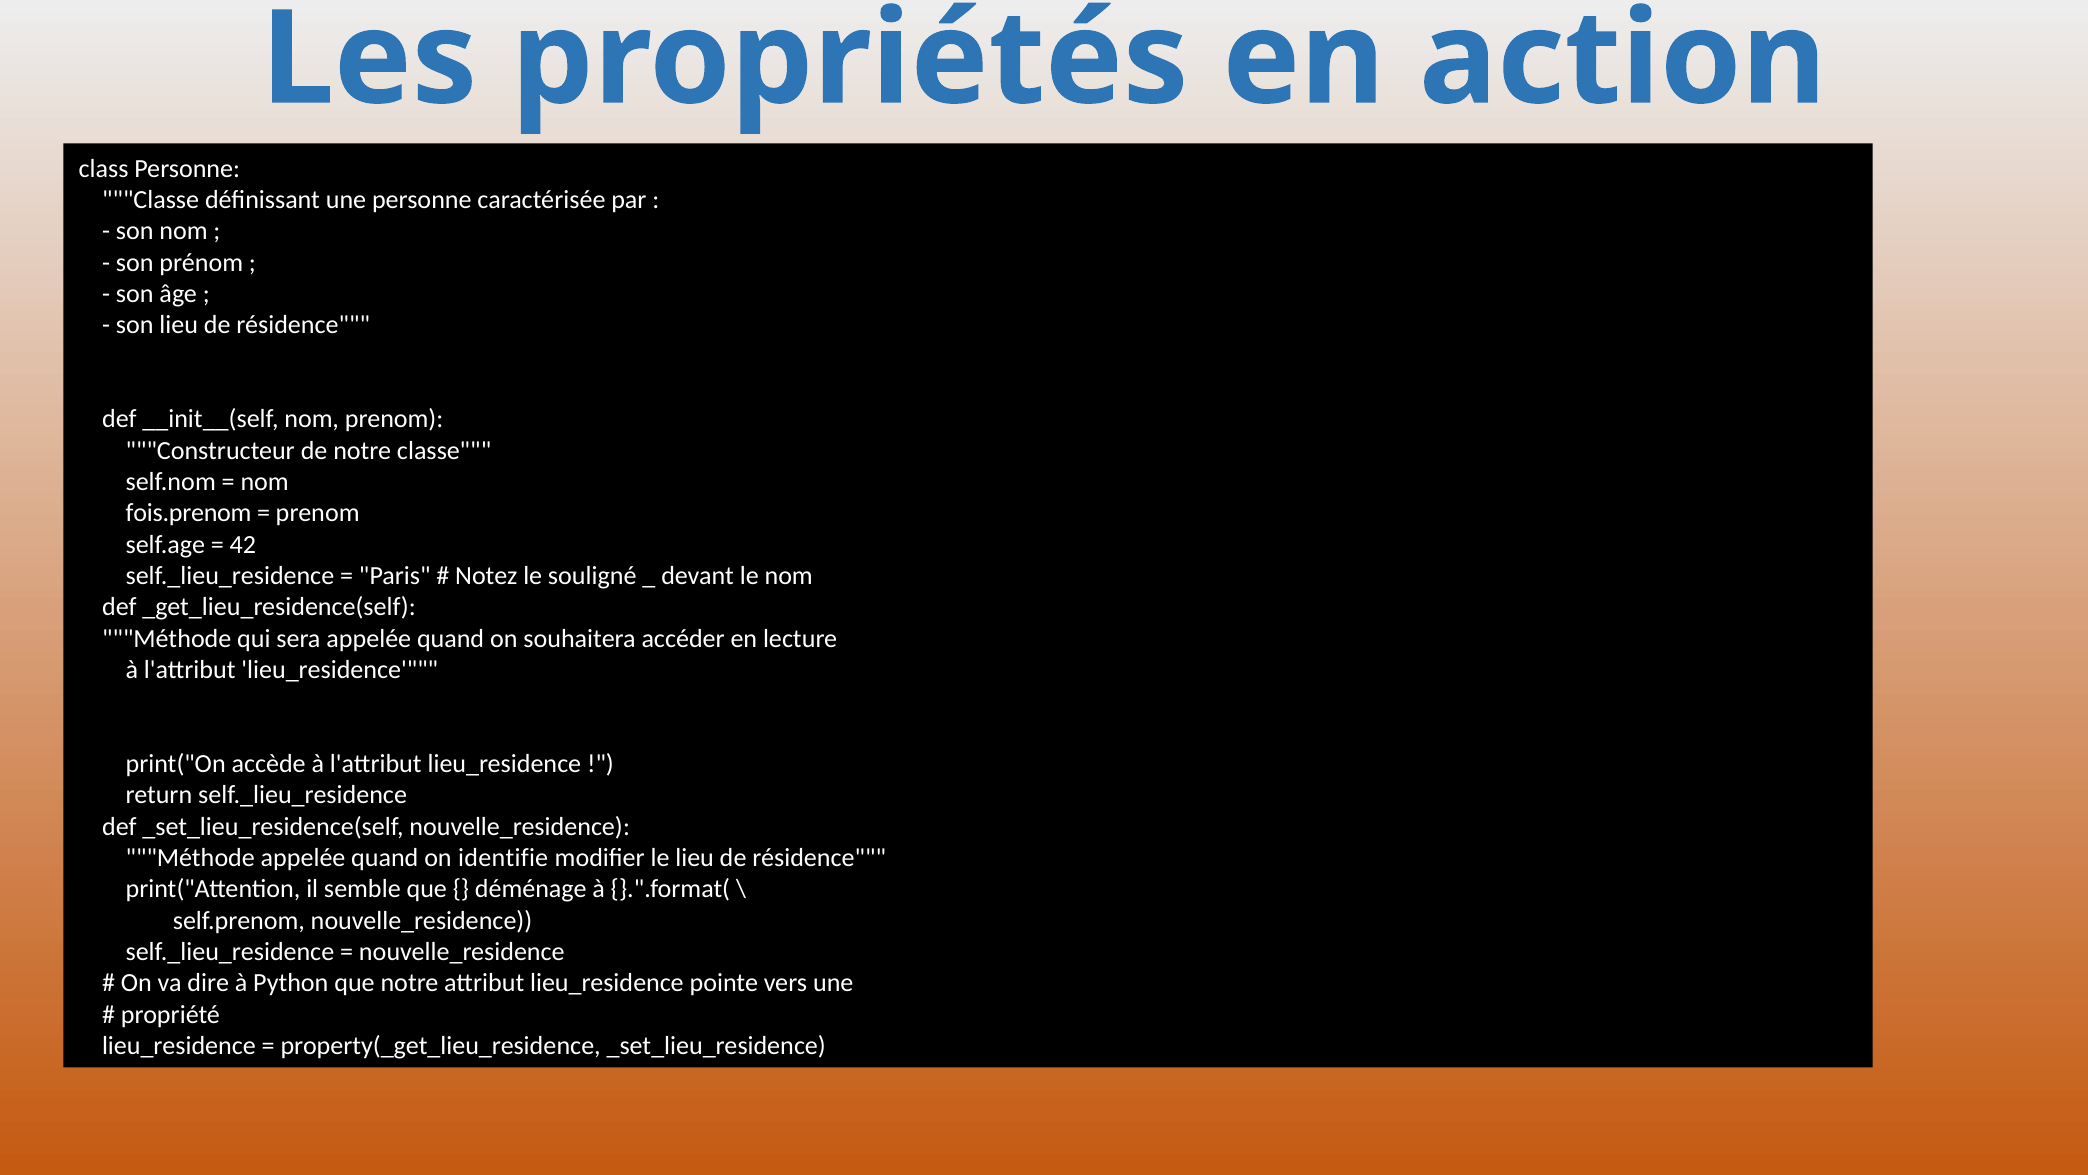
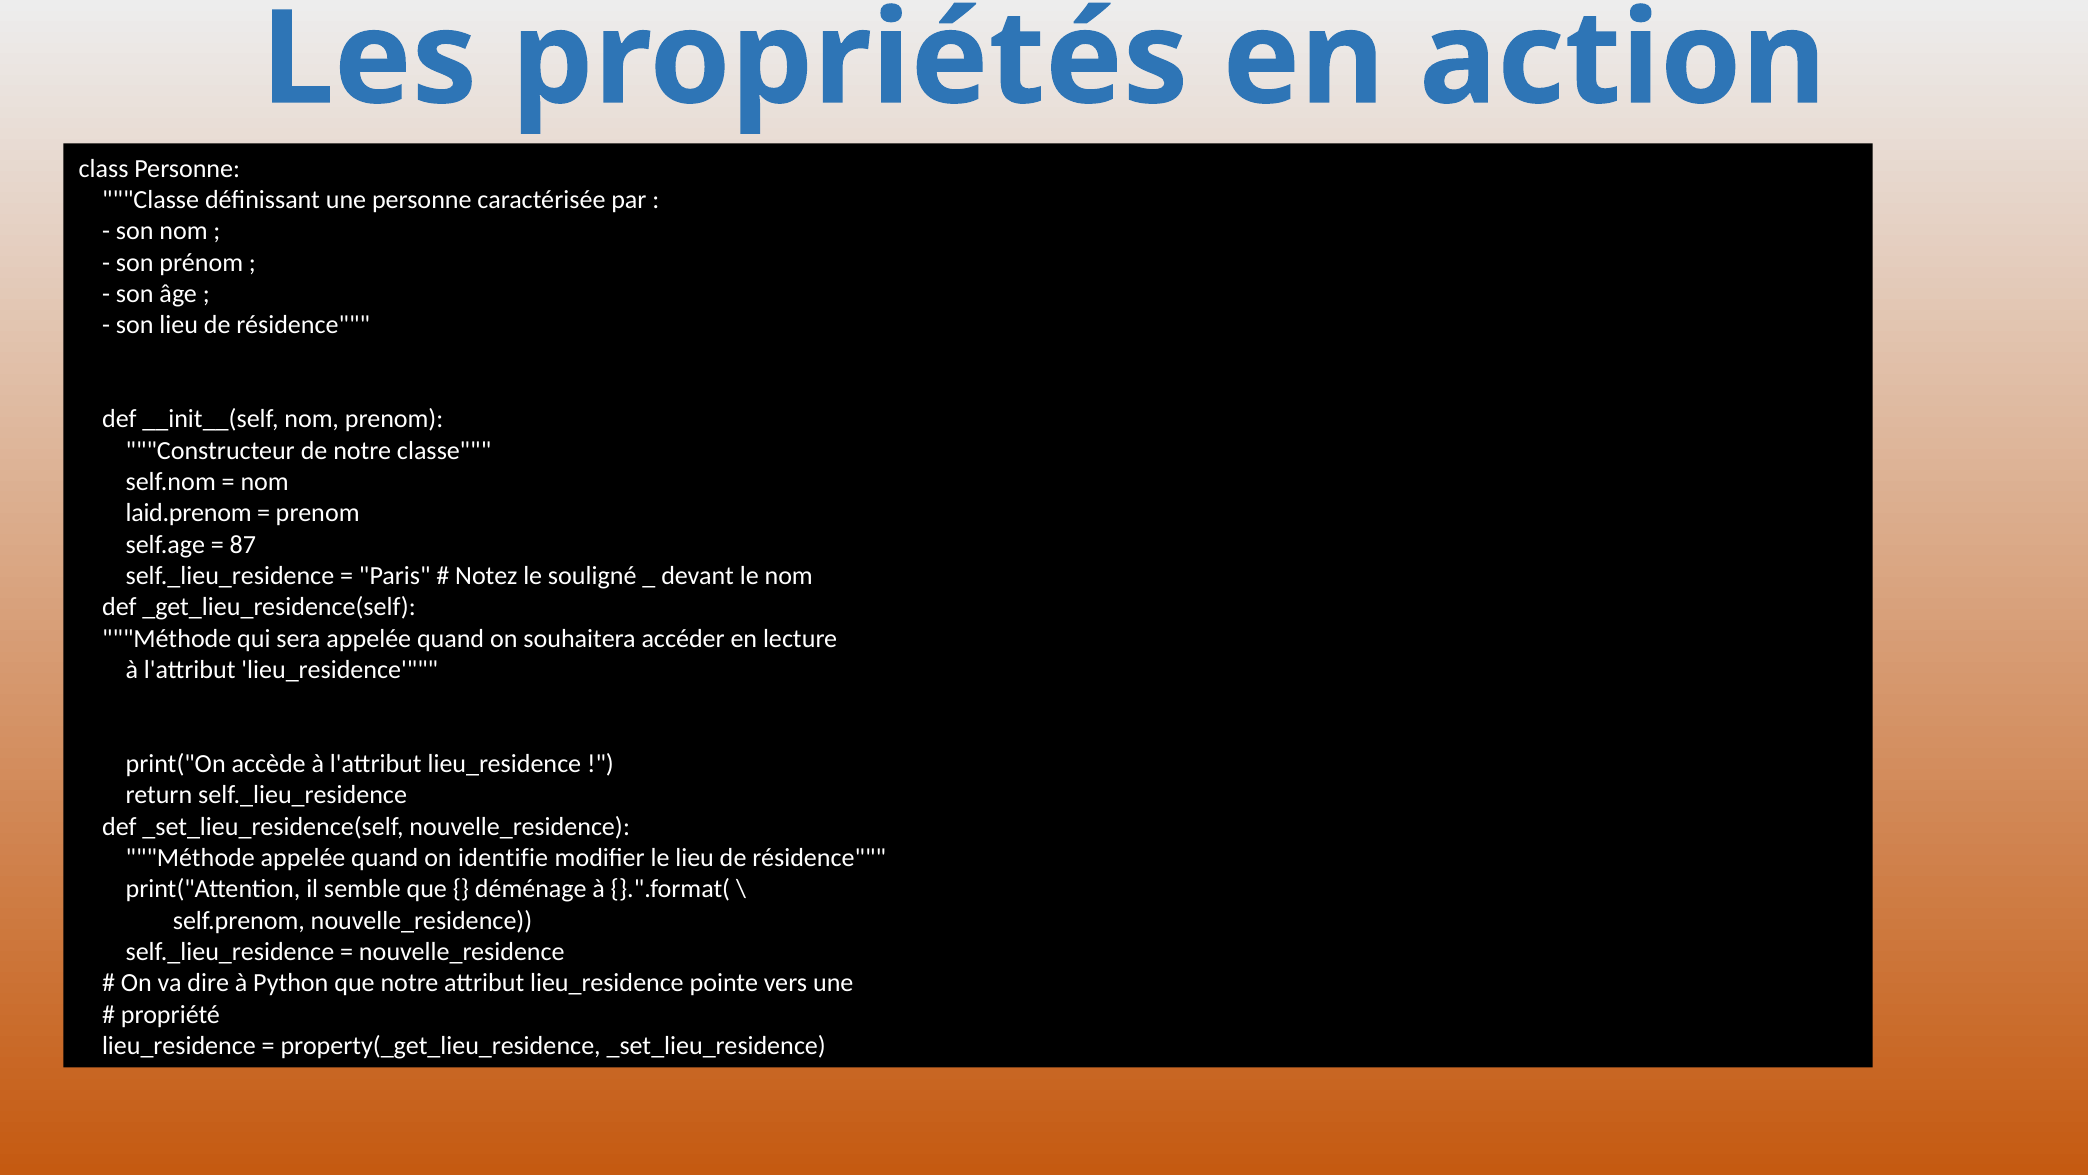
fois.prenom: fois.prenom -> laid.prenom
42: 42 -> 87
